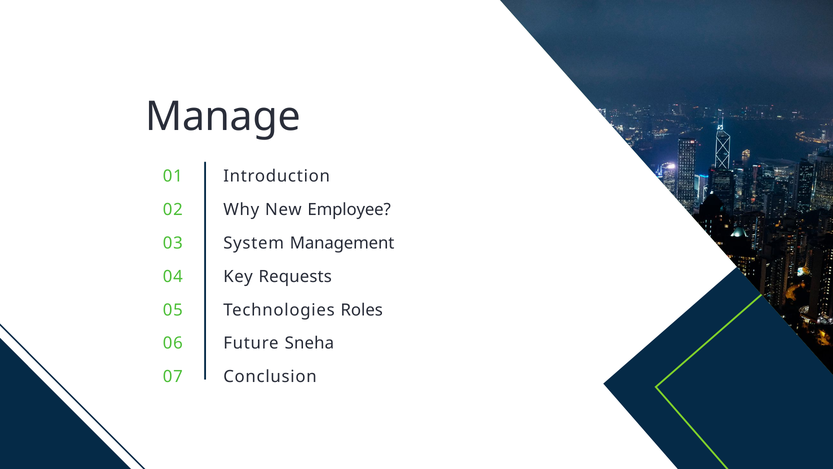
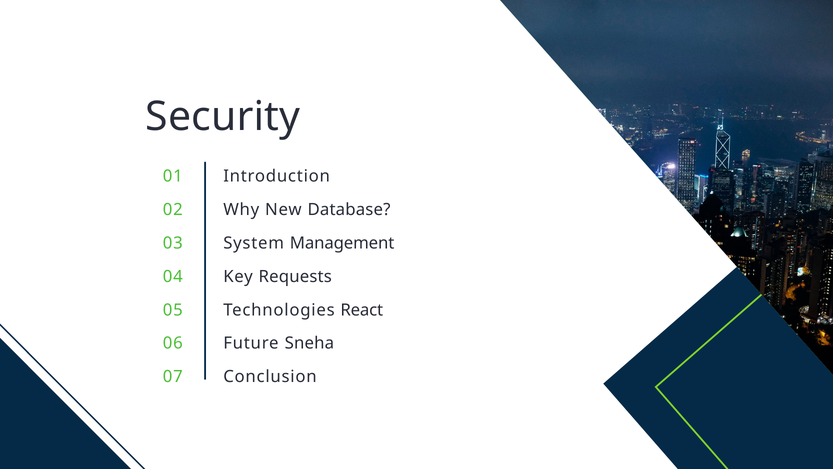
Manage: Manage -> Security
Employee: Employee -> Database
Roles: Roles -> React
